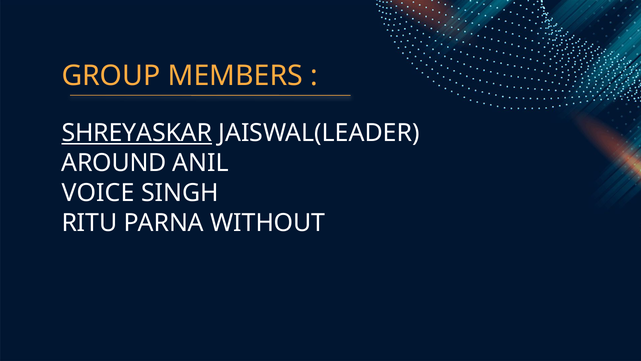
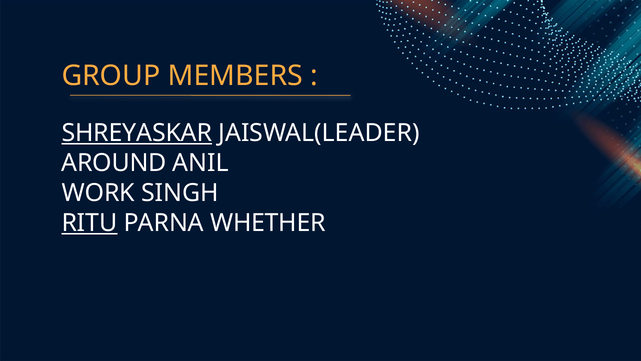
VOICE: VOICE -> WORK
RITU underline: none -> present
WITHOUT: WITHOUT -> WHETHER
